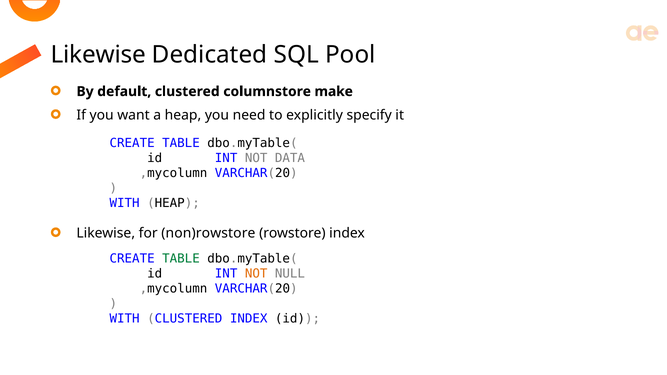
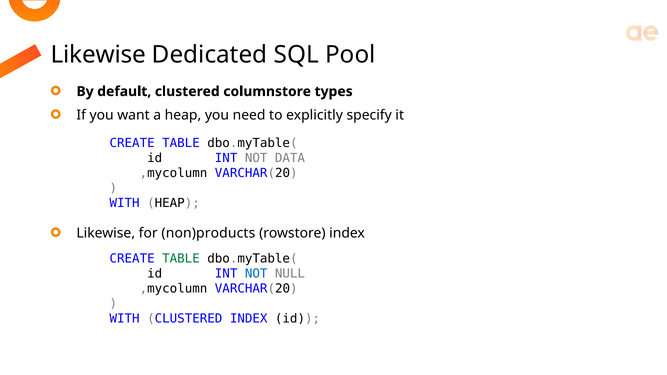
make: make -> types
non)rowstore: non)rowstore -> non)products
NOT at (256, 274) colour: orange -> blue
